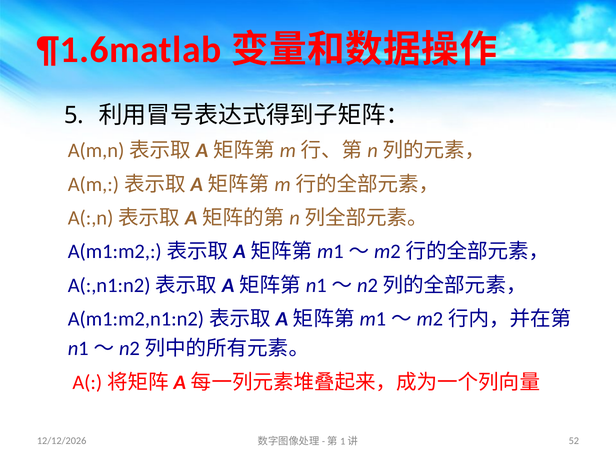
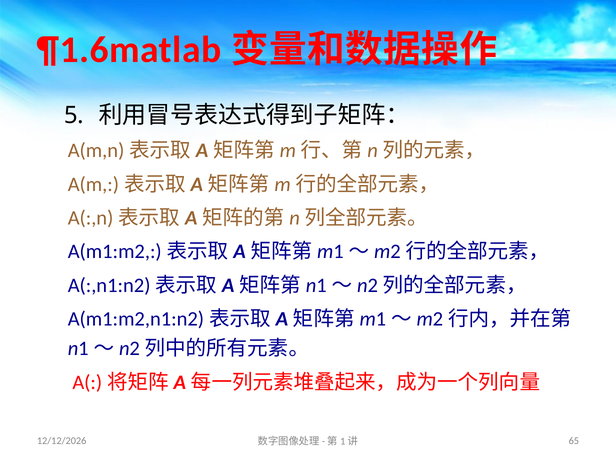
52: 52 -> 65
